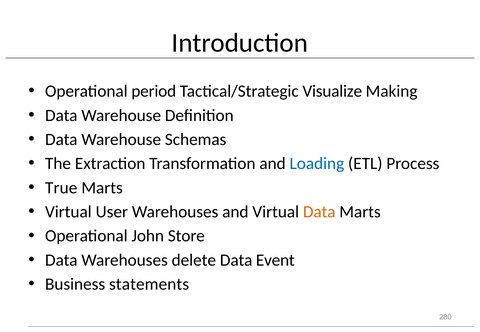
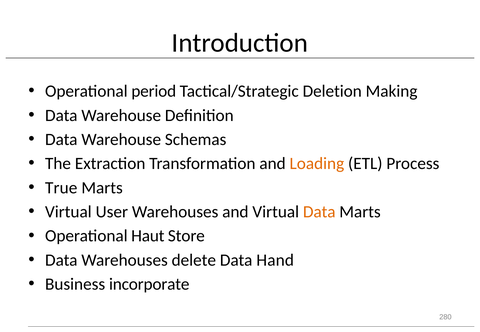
Visualize: Visualize -> Deletion
Loading colour: blue -> orange
John: John -> Haut
Event: Event -> Hand
statements: statements -> incorporate
